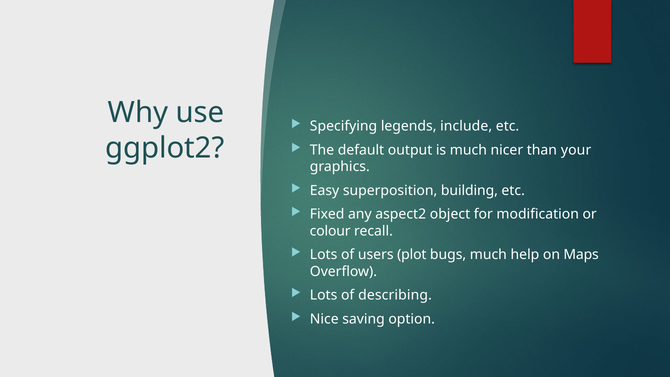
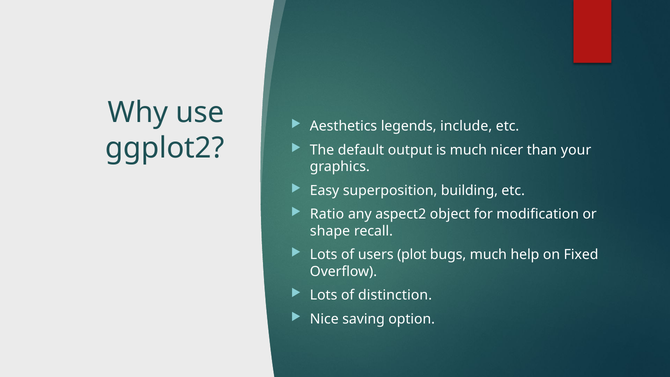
Specifying: Specifying -> Aesthetics
Fixed: Fixed -> Ratio
colour: colour -> shape
Maps: Maps -> Fixed
describing: describing -> distinction
